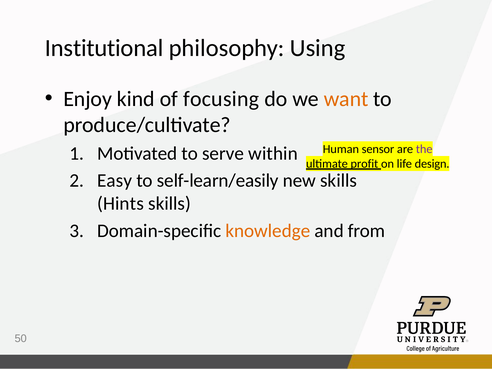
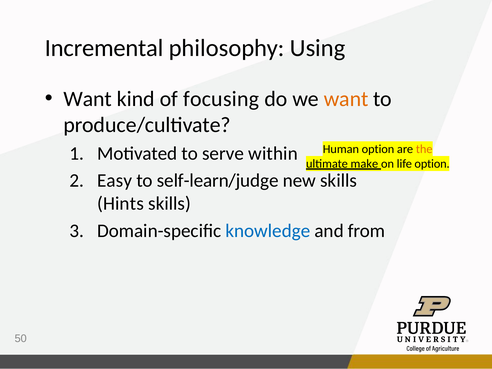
Institutional: Institutional -> Incremental
Enjoy at (88, 99): Enjoy -> Want
Human sensor: sensor -> option
the colour: purple -> orange
profit: profit -> make
life design: design -> option
self-learn/easily: self-learn/easily -> self-learn/judge
knowledge colour: orange -> blue
